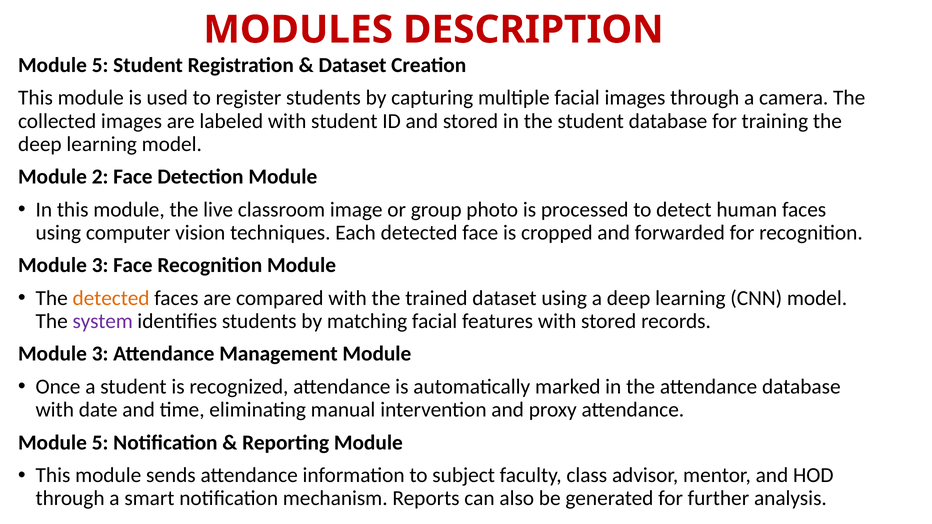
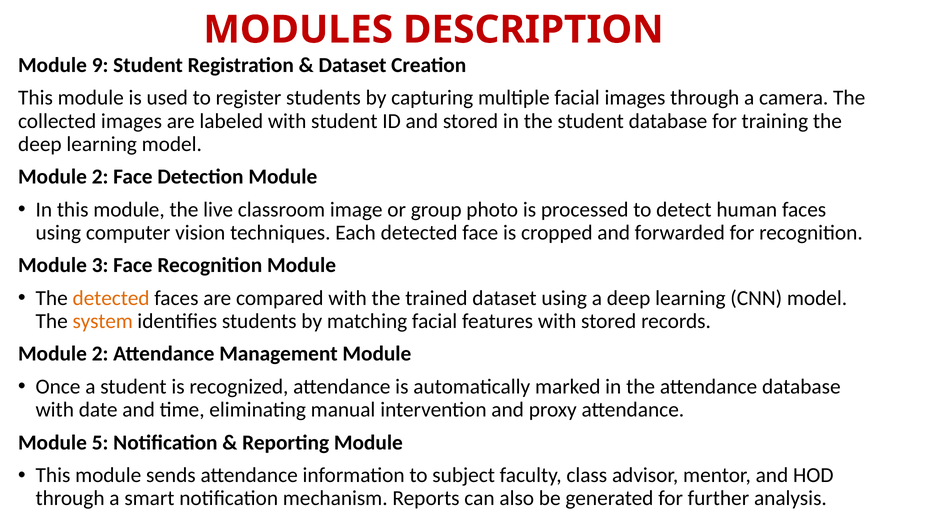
5 at (100, 65): 5 -> 9
system colour: purple -> orange
3 at (100, 354): 3 -> 2
